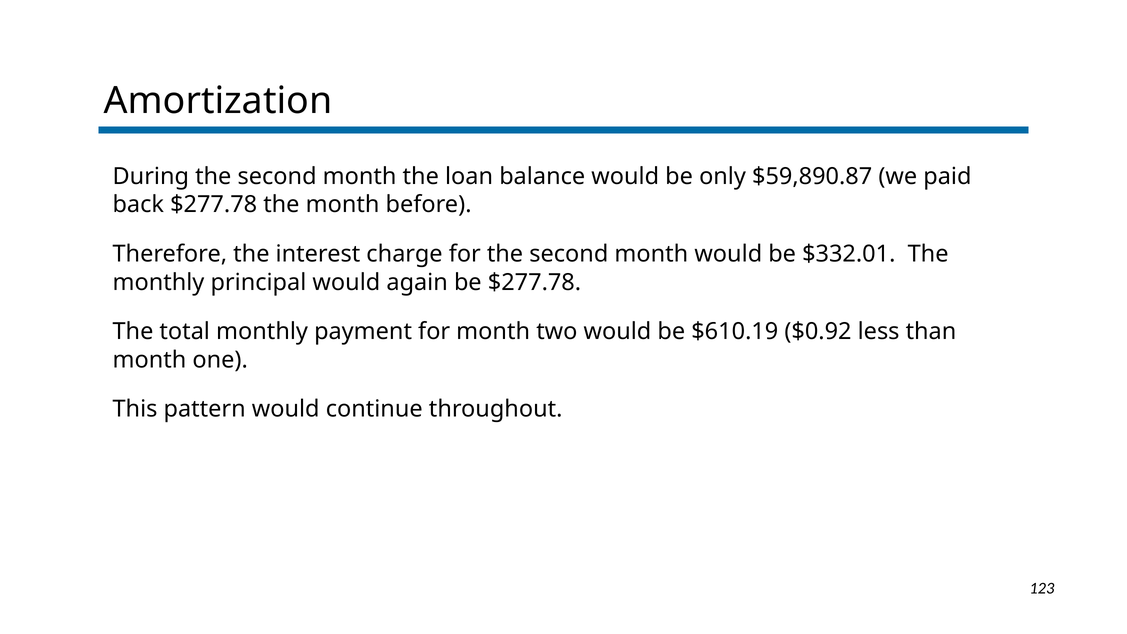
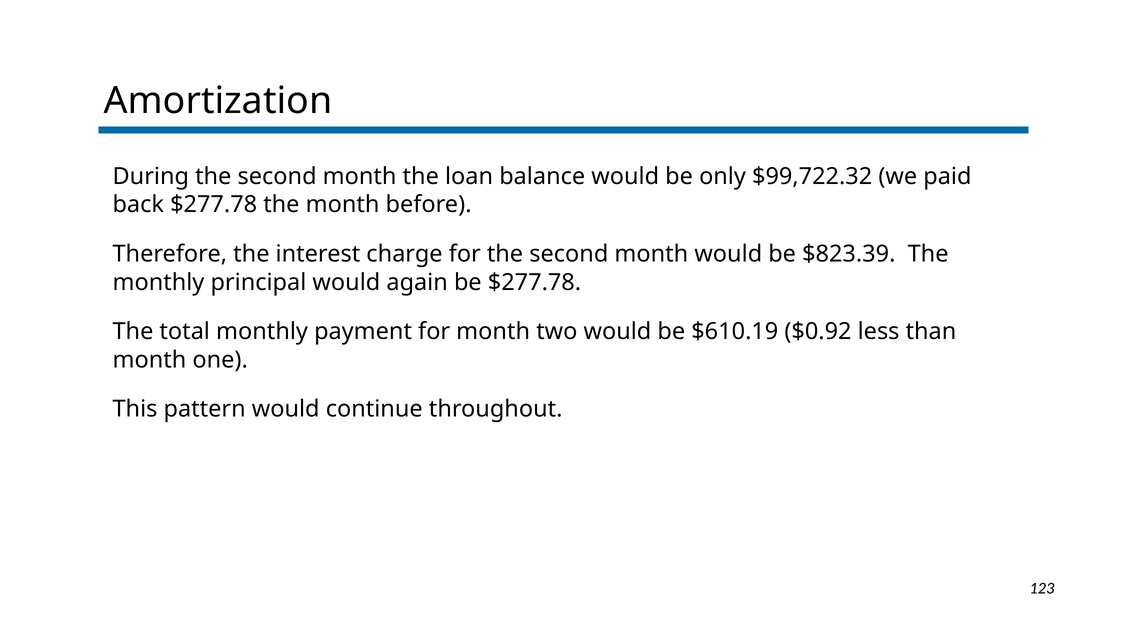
$59,890.87: $59,890.87 -> $99,722.32
$332.01: $332.01 -> $823.39
